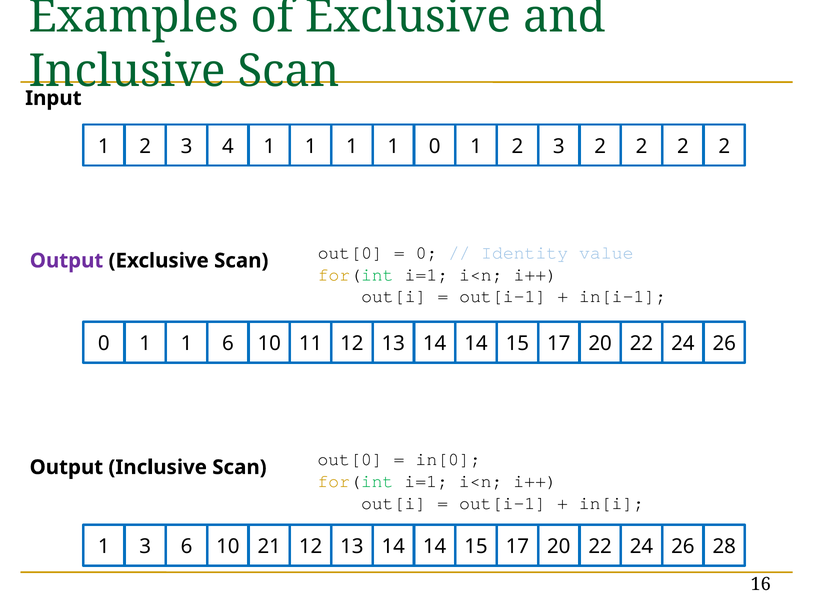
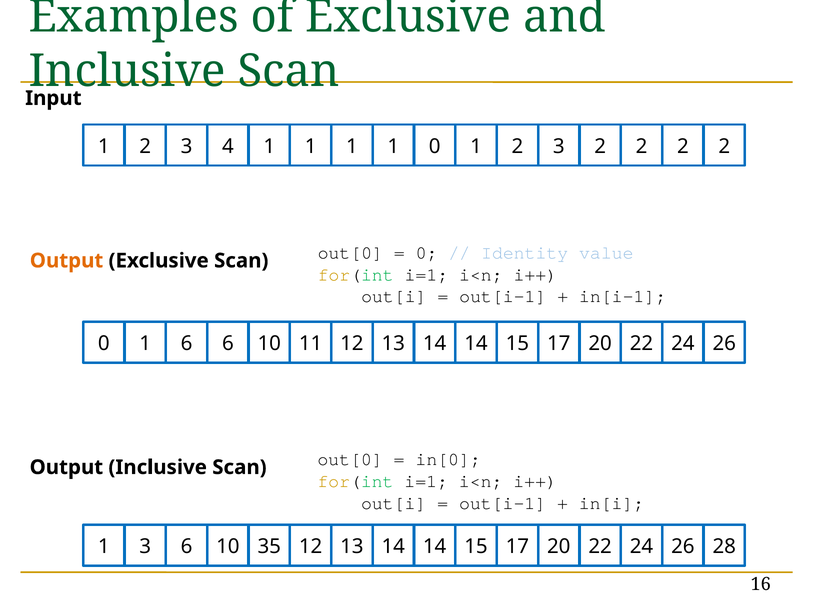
Output at (67, 261) colour: purple -> orange
1 at (187, 344): 1 -> 6
21: 21 -> 35
